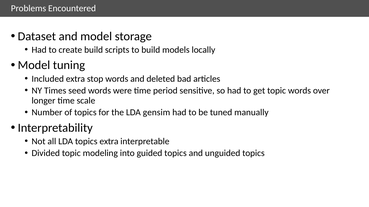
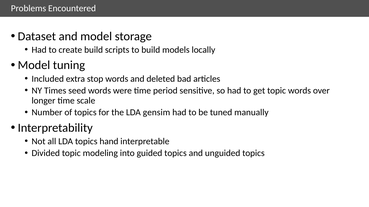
topics extra: extra -> hand
